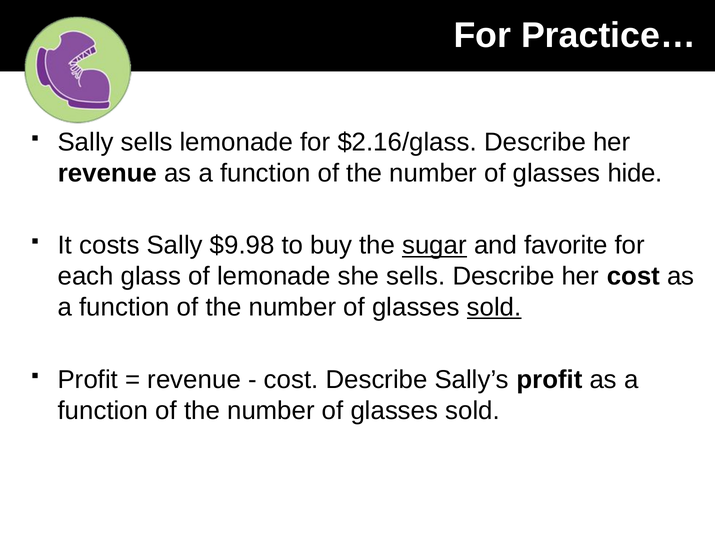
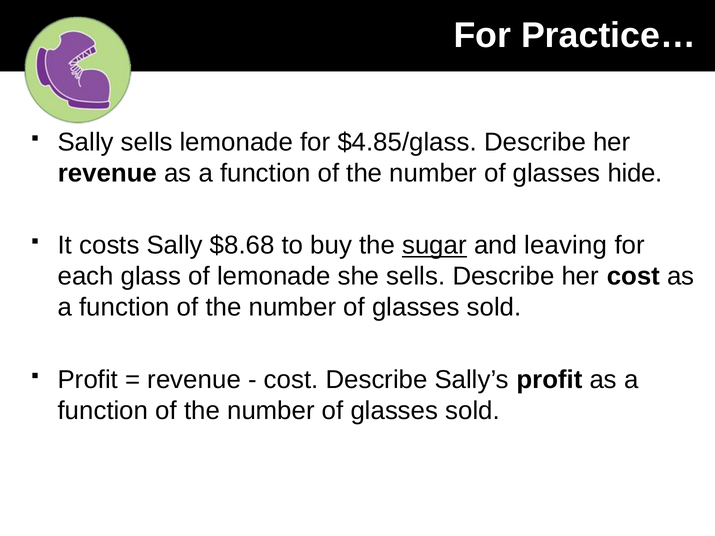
$2.16/glass: $2.16/glass -> $4.85/glass
$9.98: $9.98 -> $8.68
favorite: favorite -> leaving
sold at (494, 308) underline: present -> none
